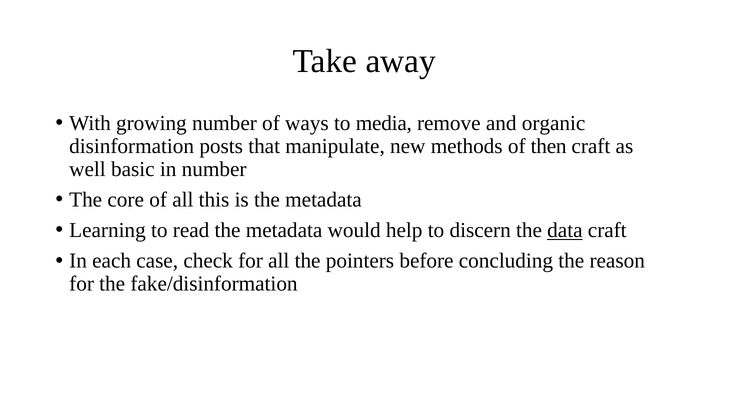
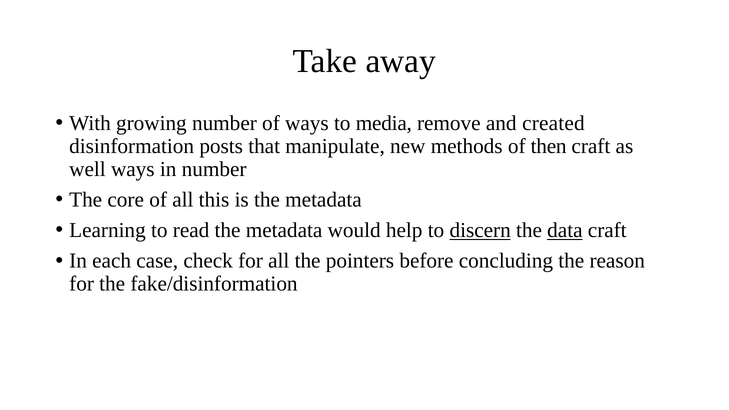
organic: organic -> created
well basic: basic -> ways
discern underline: none -> present
